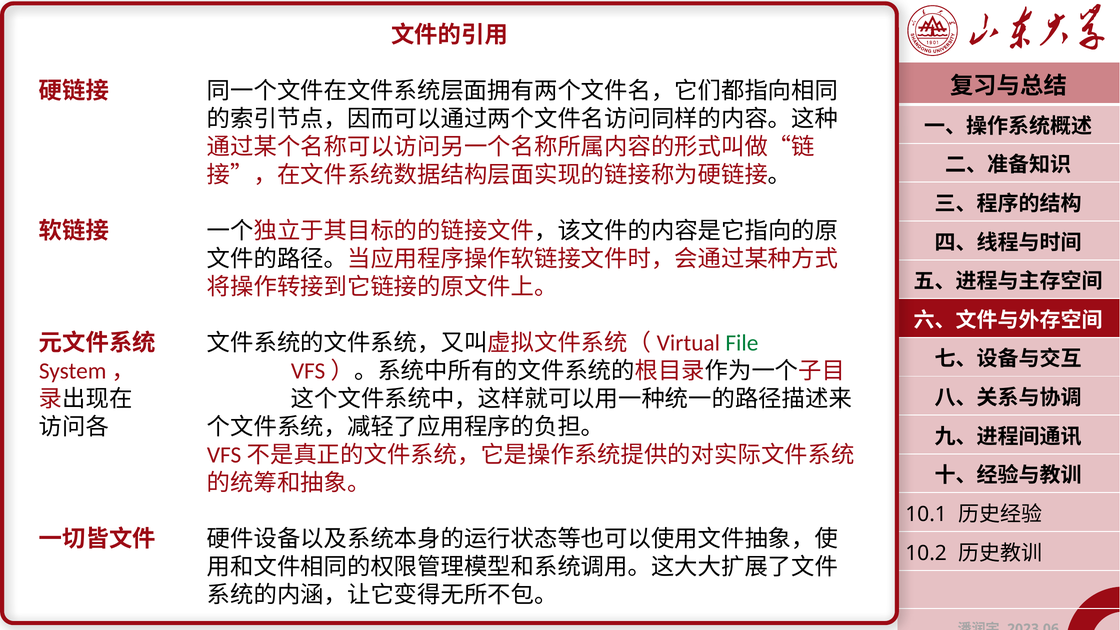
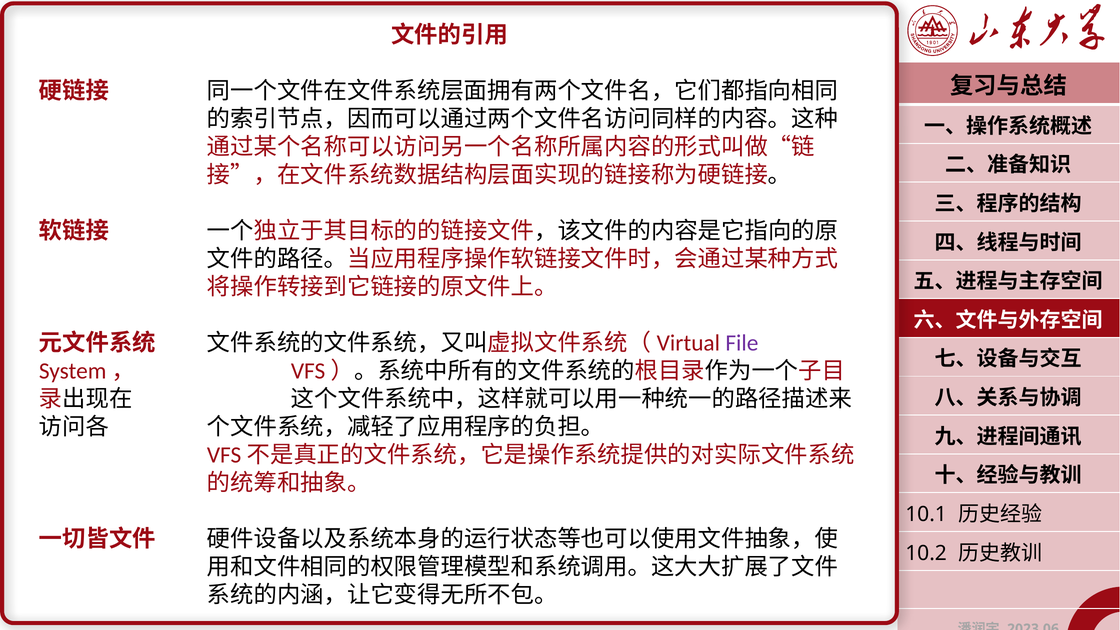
File colour: green -> purple
